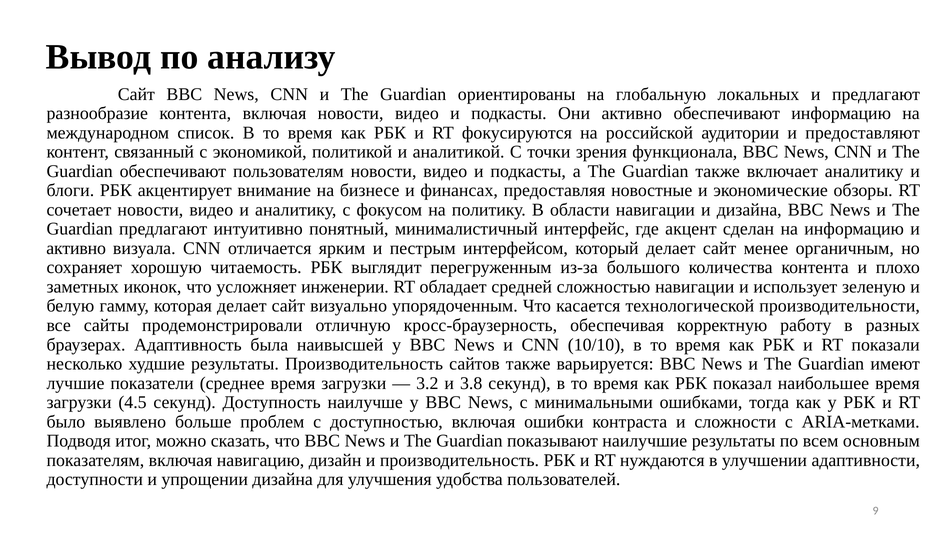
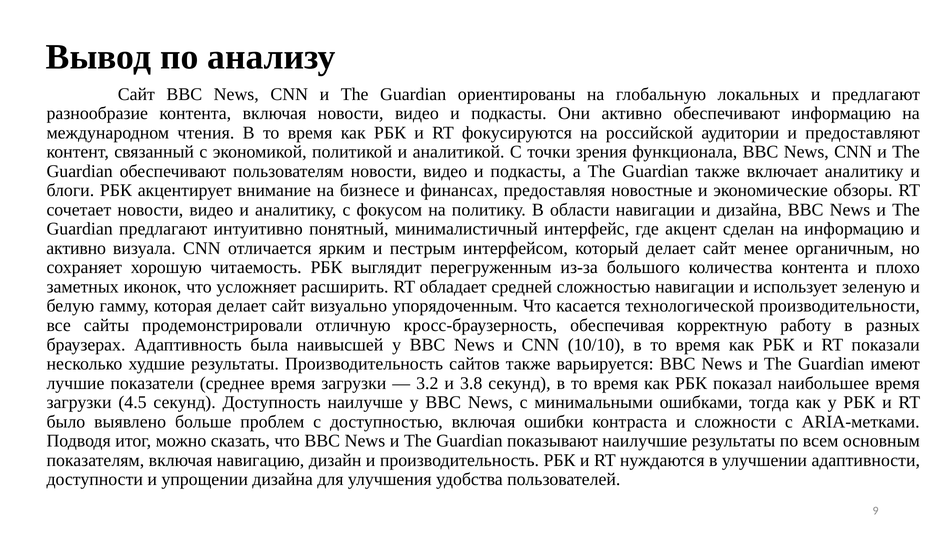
список: список -> чтения
инженерии: инженерии -> расширить
